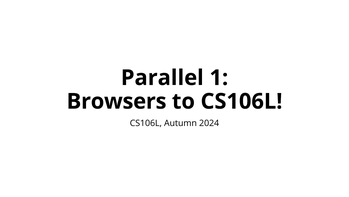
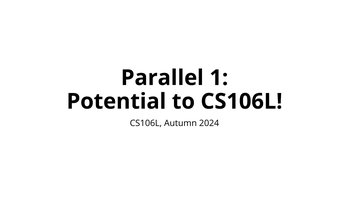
Browsers: Browsers -> Potential
